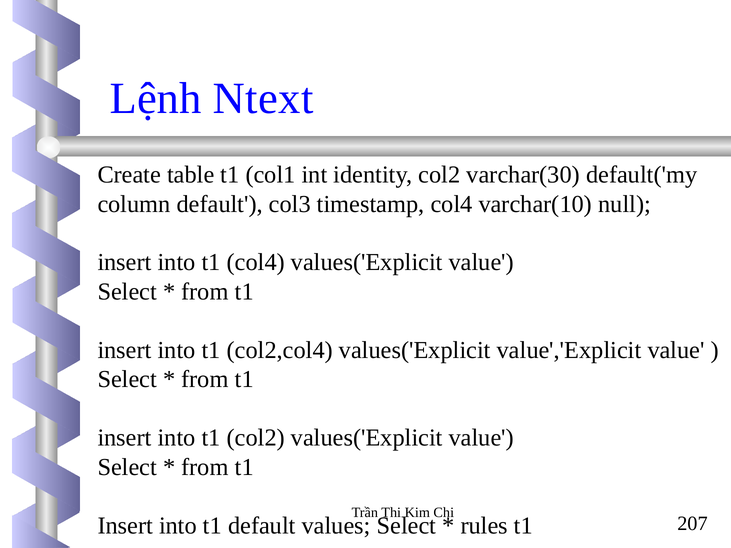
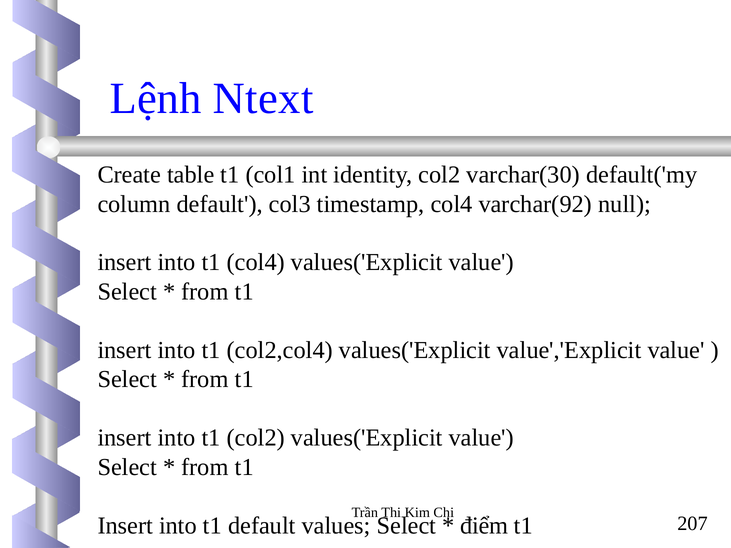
varchar(10: varchar(10 -> varchar(92
rules: rules -> điểm
